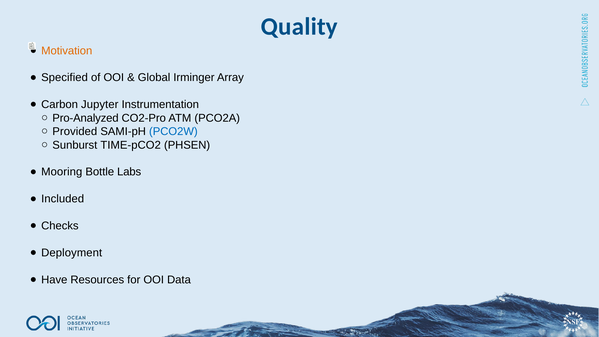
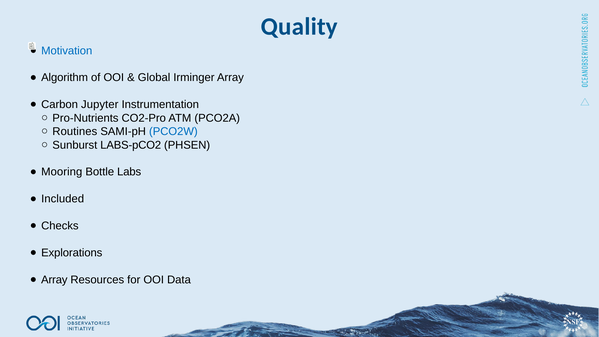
Motivation colour: orange -> blue
Specified: Specified -> Algorithm
Pro-Analyzed: Pro-Analyzed -> Pro-Nutrients
Provided: Provided -> Routines
TIME-pCO2: TIME-pCO2 -> LABS-pCO2
Deployment: Deployment -> Explorations
Have at (54, 280): Have -> Array
